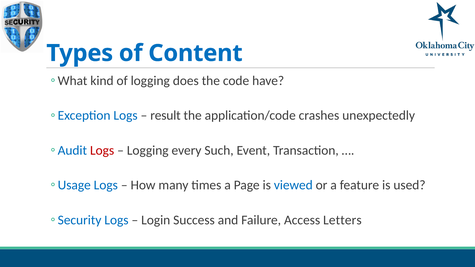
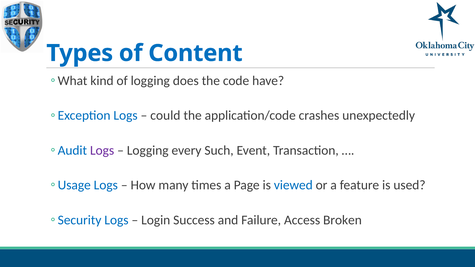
result: result -> could
Logs at (102, 150) colour: red -> purple
Letters: Letters -> Broken
